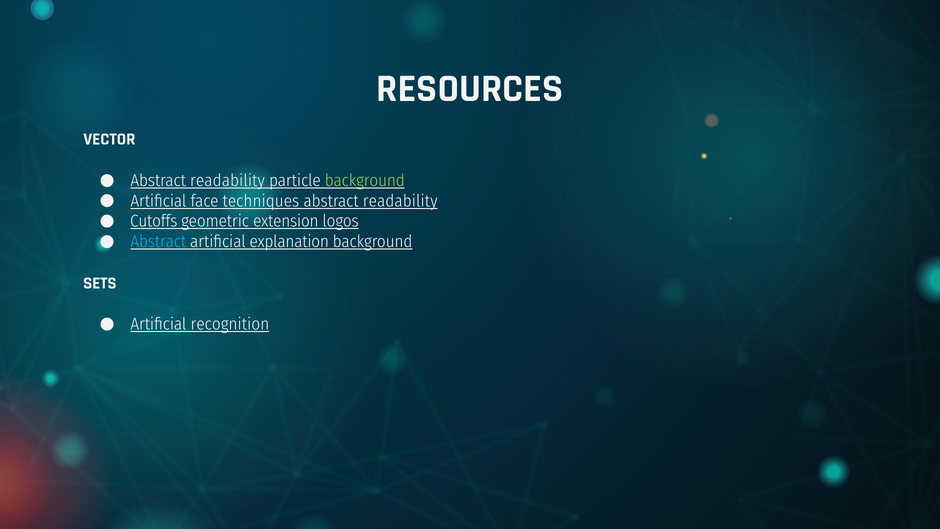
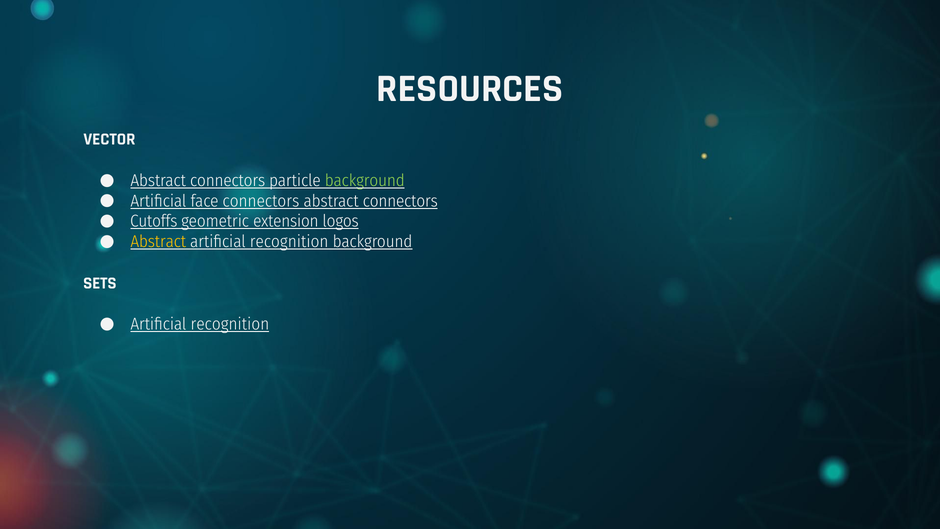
readability at (227, 181): readability -> connectors
face techniques: techniques -> connectors
readability at (400, 201): readability -> connectors
Abstract at (158, 242) colour: light blue -> yellow
explanation at (289, 242): explanation -> recognition
